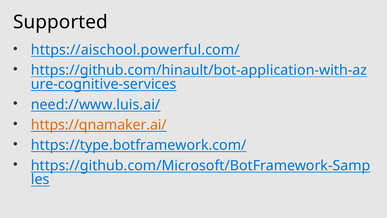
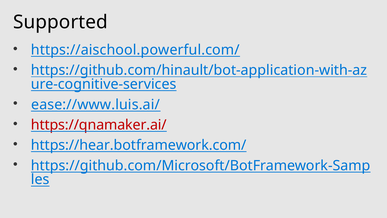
need://www.luis.ai/: need://www.luis.ai/ -> ease://www.luis.ai/
https://qnamaker.ai/ colour: orange -> red
https://type.botframework.com/: https://type.botframework.com/ -> https://hear.botframework.com/
